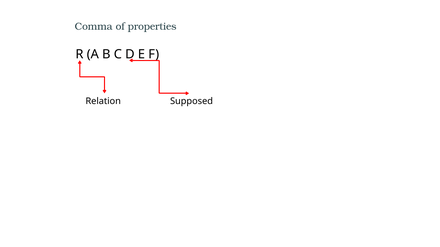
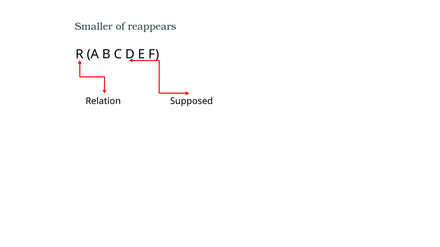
Comma: Comma -> Smaller
properties: properties -> reappears
